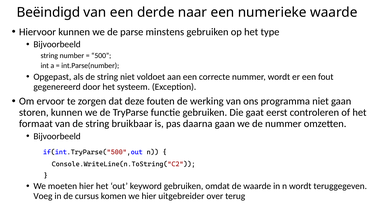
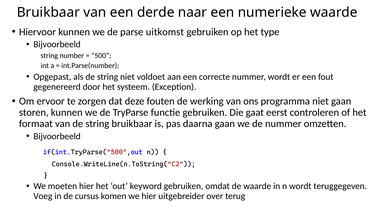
Beëindigd at (48, 12): Beëindigd -> Bruikbaar
minstens: minstens -> uitkomst
